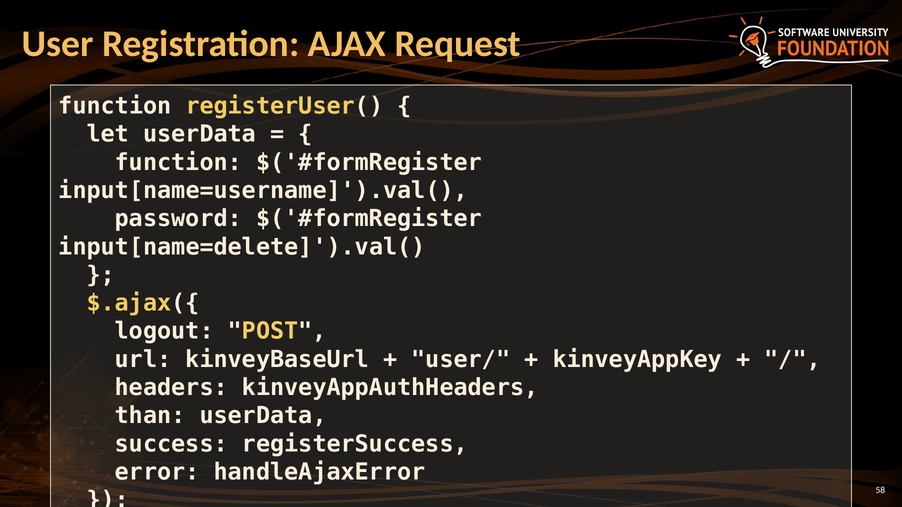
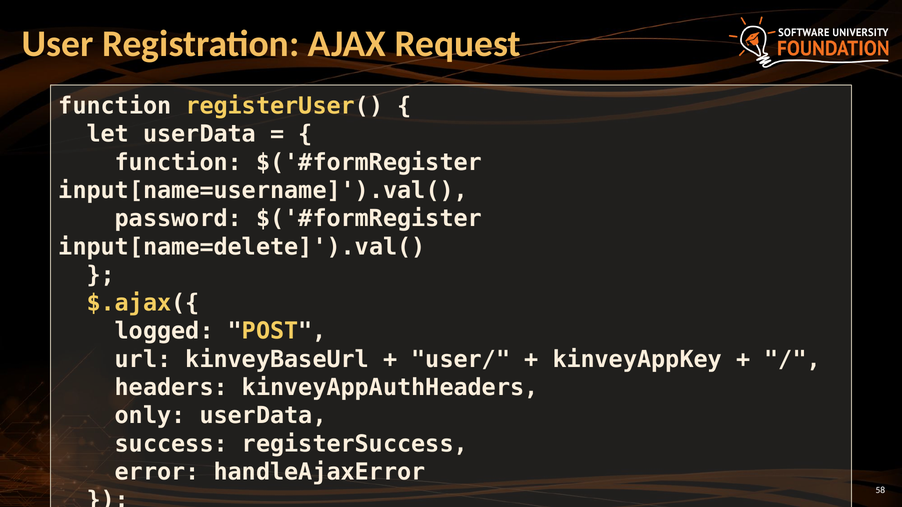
logout: logout -> logged
than: than -> only
